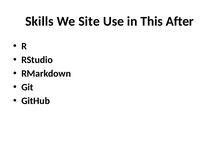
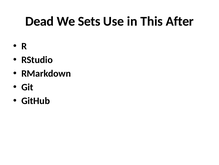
Skills: Skills -> Dead
Site: Site -> Sets
